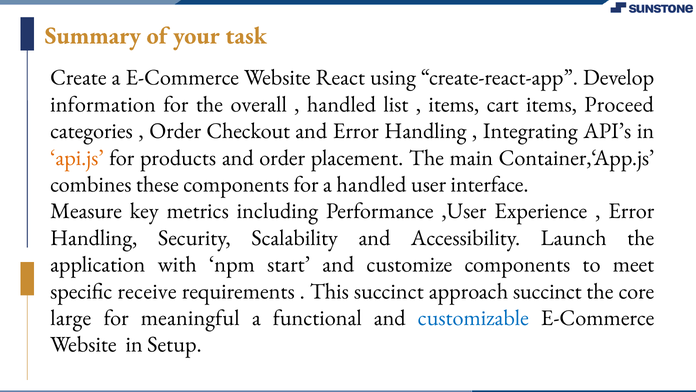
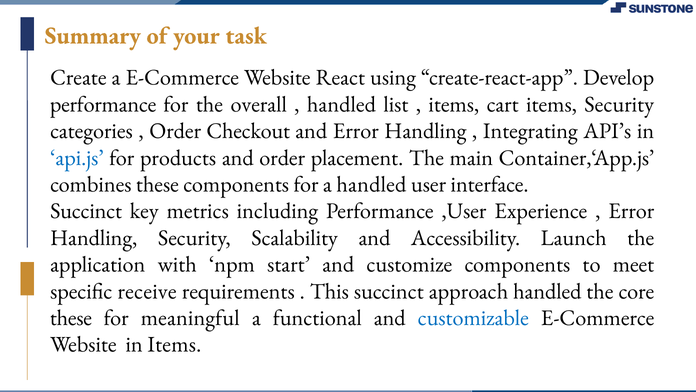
information at (103, 104): information -> performance
items Proceed: Proceed -> Security
api.js colour: orange -> blue
Measure at (86, 211): Measure -> Succinct
approach succinct: succinct -> handled
large at (71, 317): large -> these
in Setup: Setup -> Items
